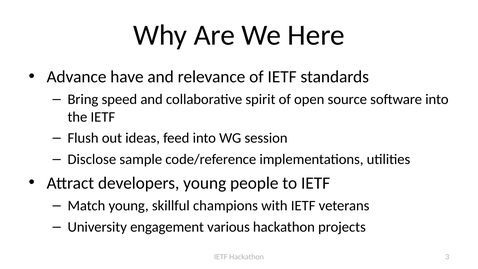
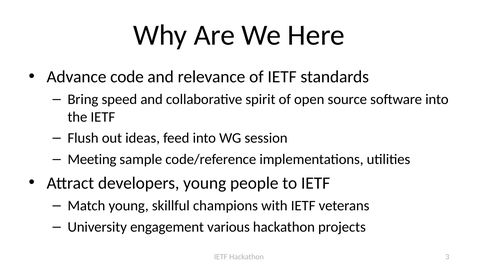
have: have -> code
Disclose: Disclose -> Meeting
